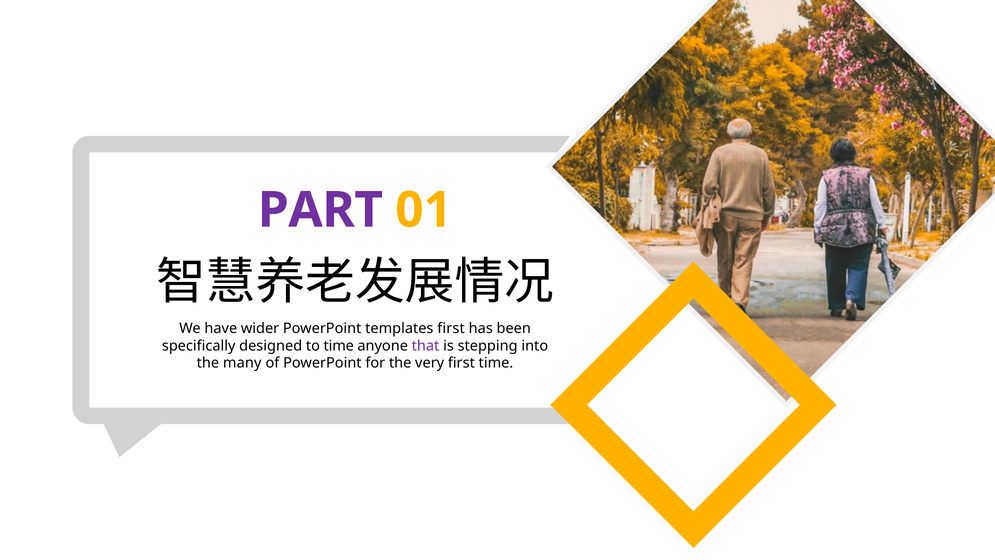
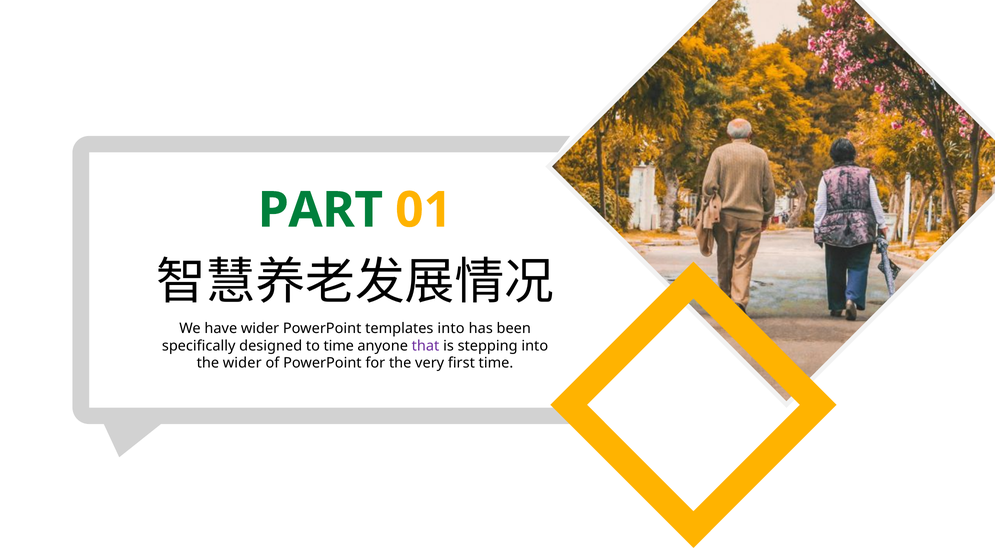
PART colour: purple -> green
templates first: first -> into
the many: many -> wider
